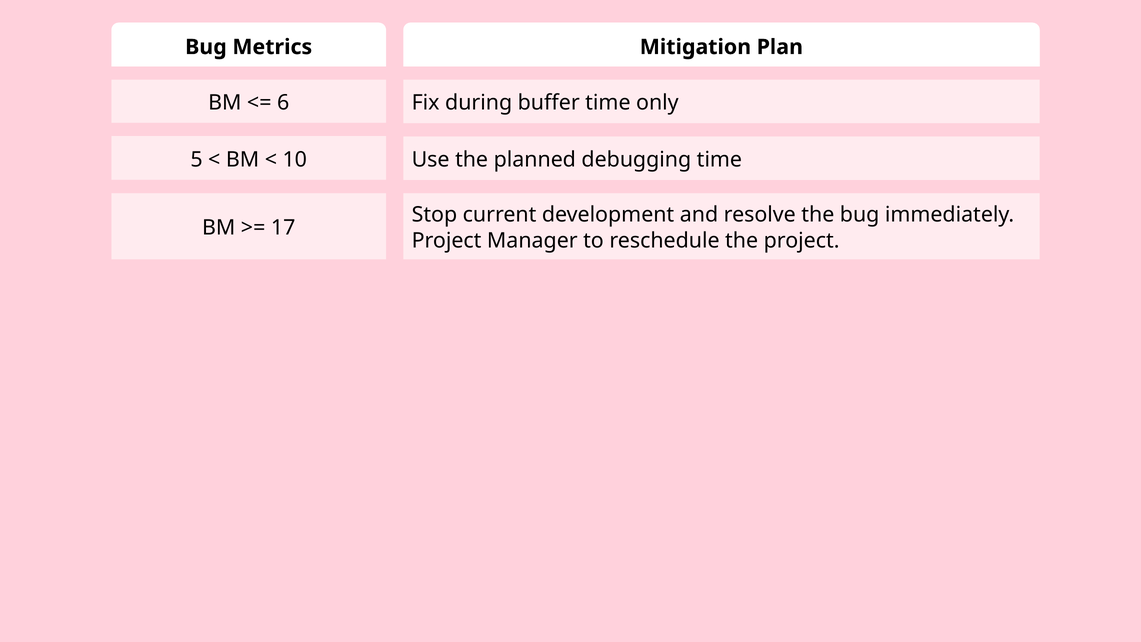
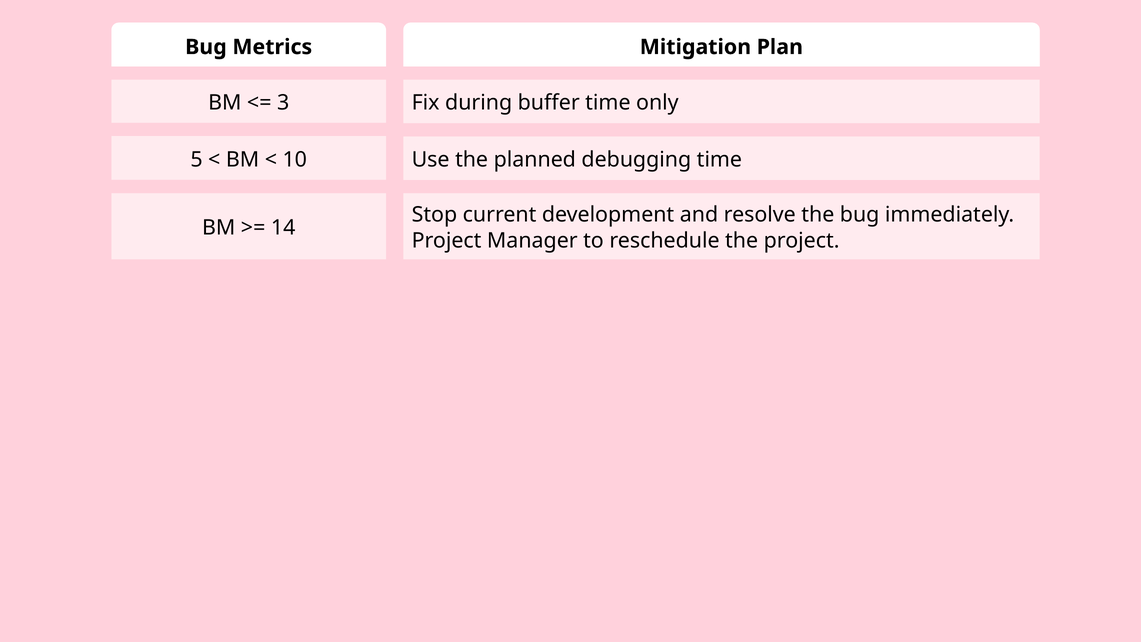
6: 6 -> 3
17: 17 -> 14
